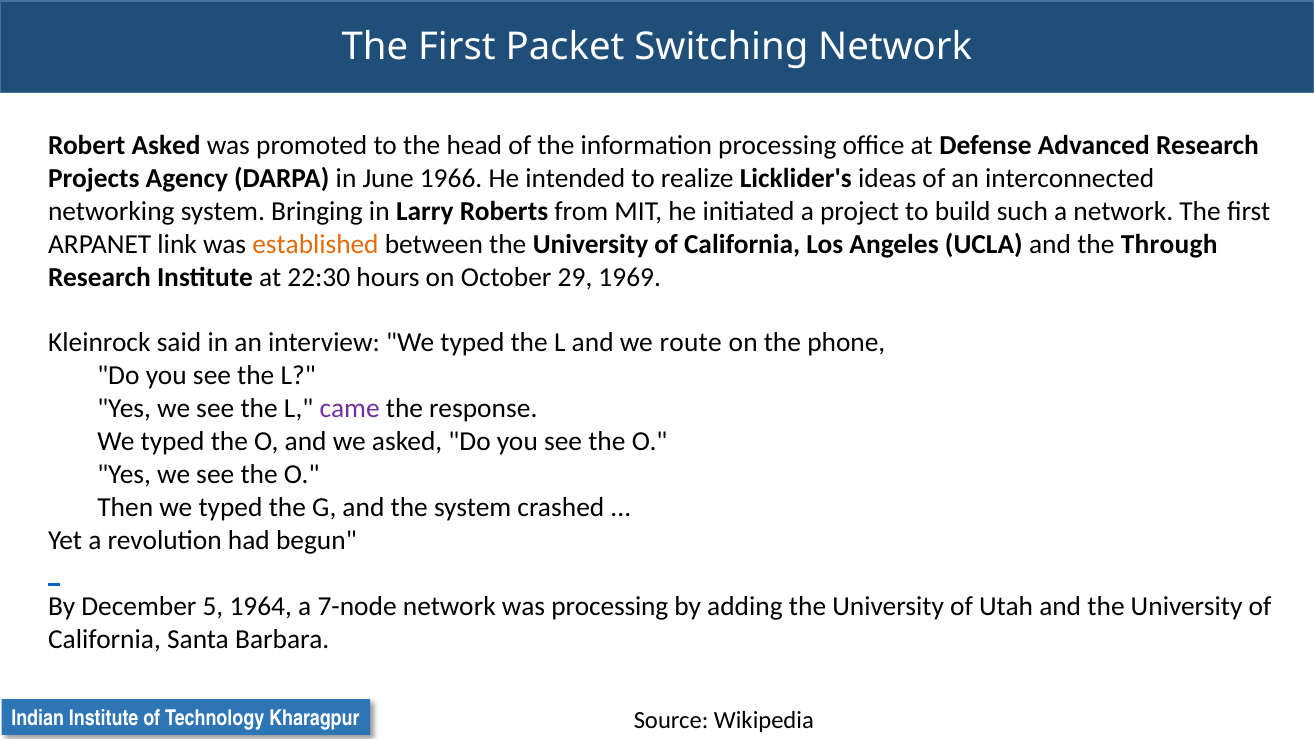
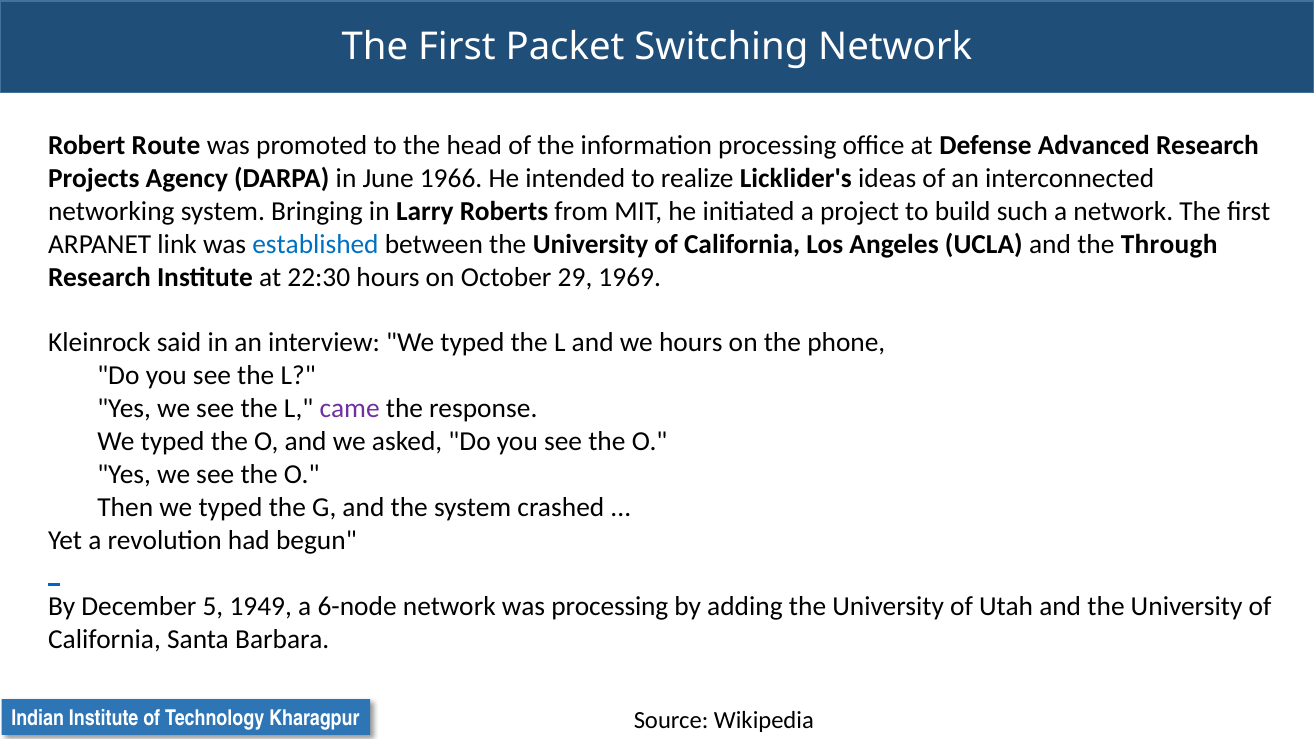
Robert Asked: Asked -> Route
established colour: orange -> blue
we route: route -> hours
1964: 1964 -> 1949
7-node: 7-node -> 6-node
